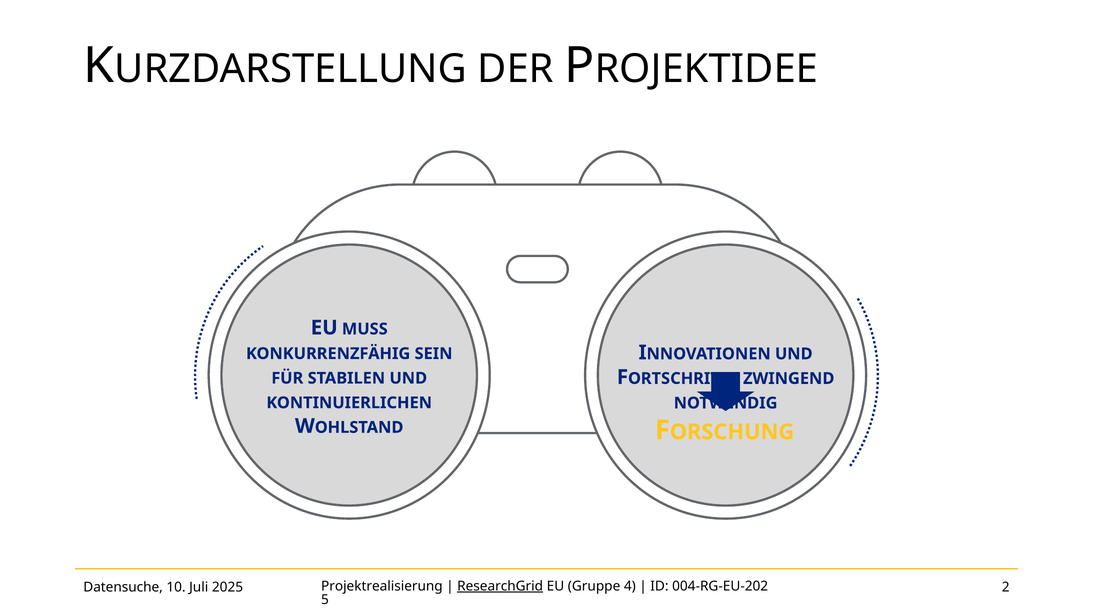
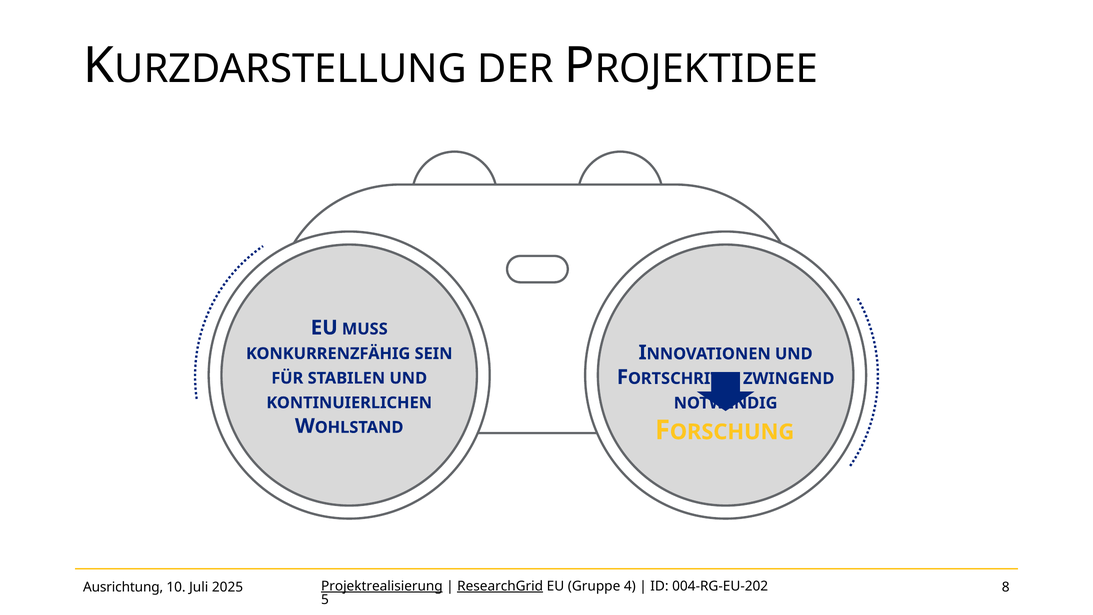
Projektrealisierung underline: none -> present
Datensuche: Datensuche -> Ausrichtung
2: 2 -> 8
